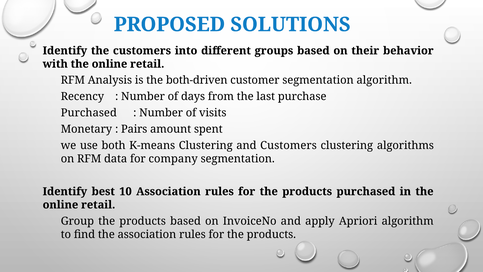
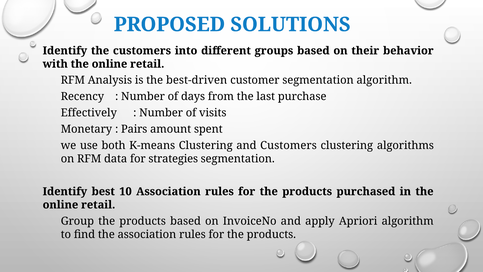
both-driven: both-driven -> best-driven
Purchased at (89, 113): Purchased -> Effectively
company: company -> strategies
